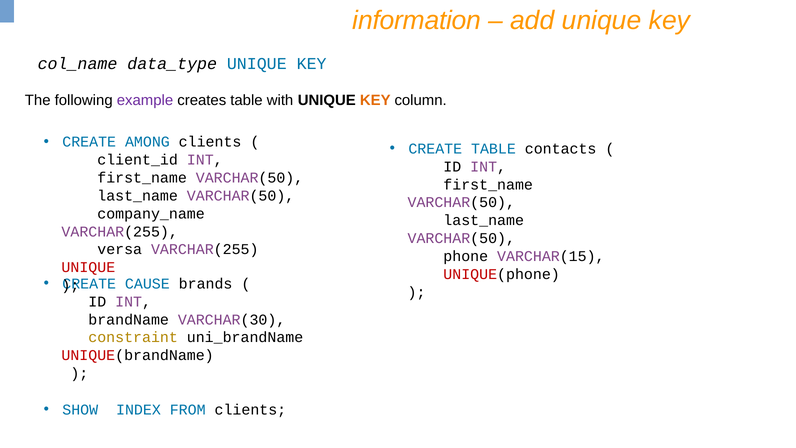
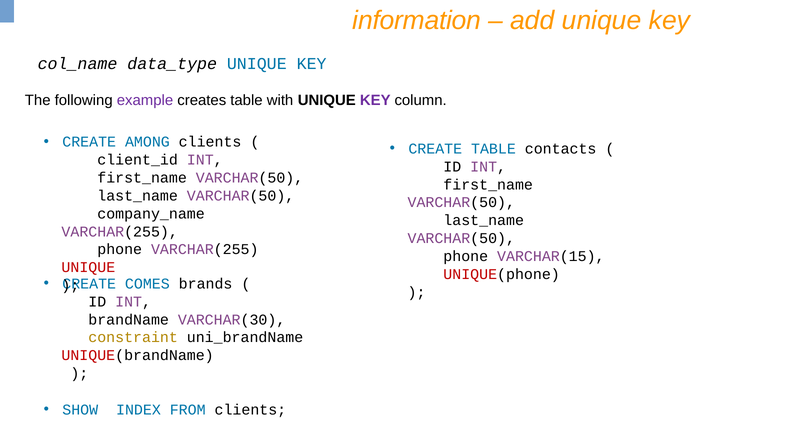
KEY at (375, 100) colour: orange -> purple
versa at (120, 249): versa -> phone
CAUSE: CAUSE -> COMES
